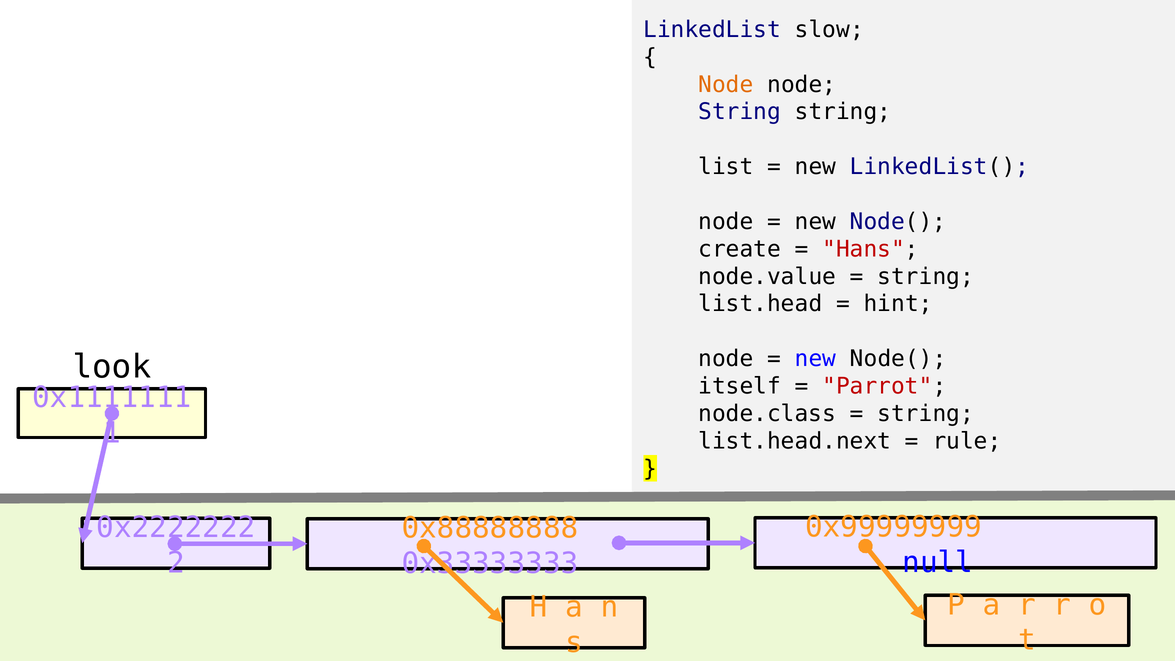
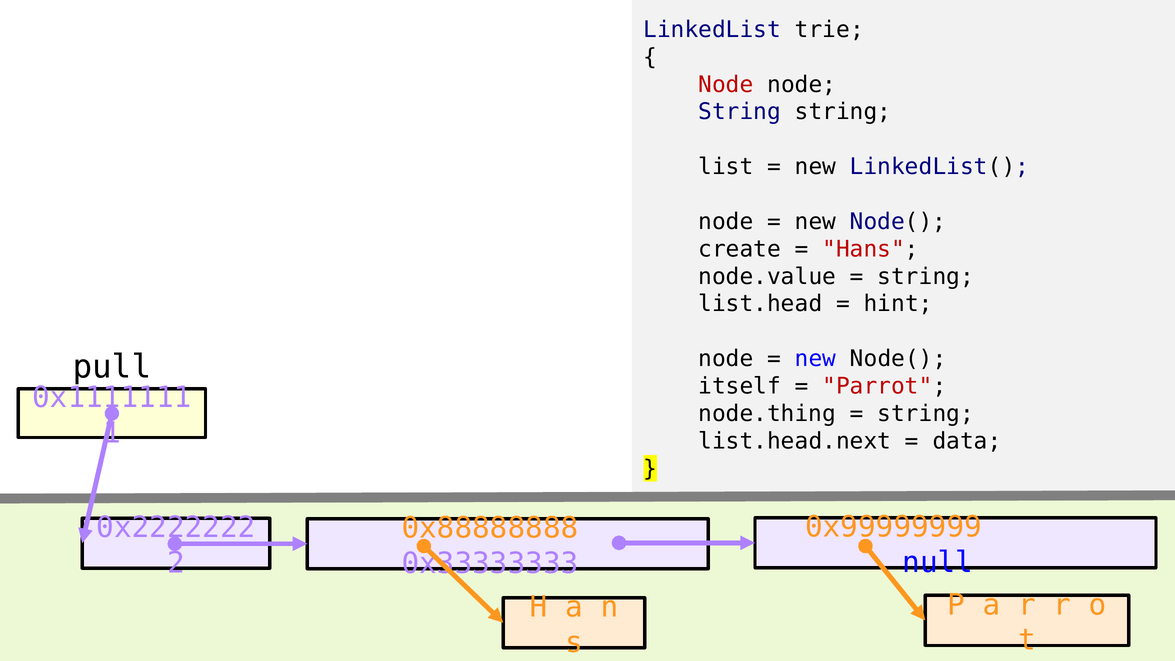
slow: slow -> trie
Node at (726, 84) colour: orange -> red
look: look -> pull
node.class: node.class -> node.thing
rule: rule -> data
